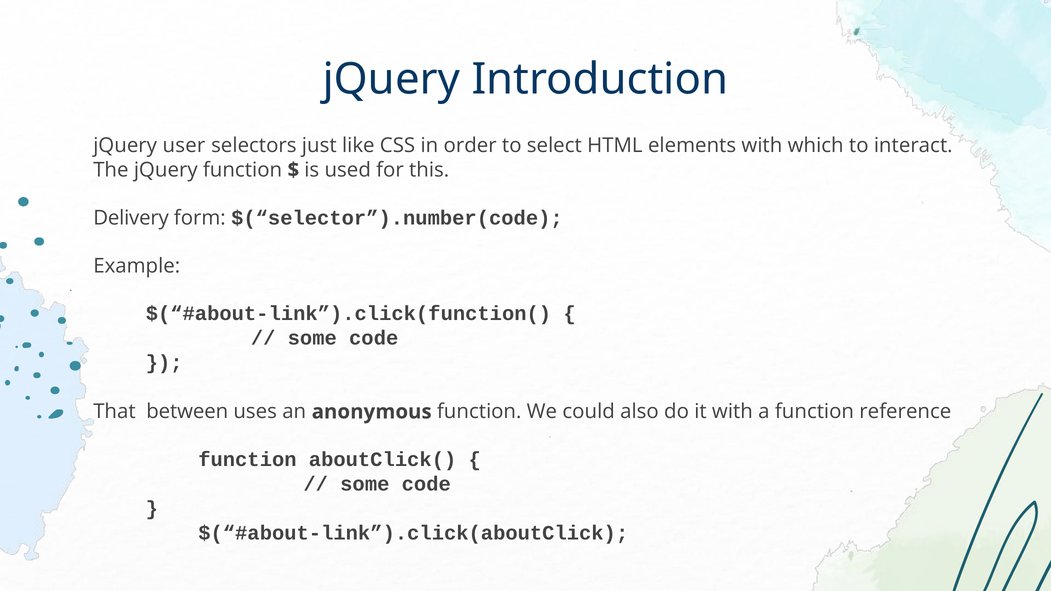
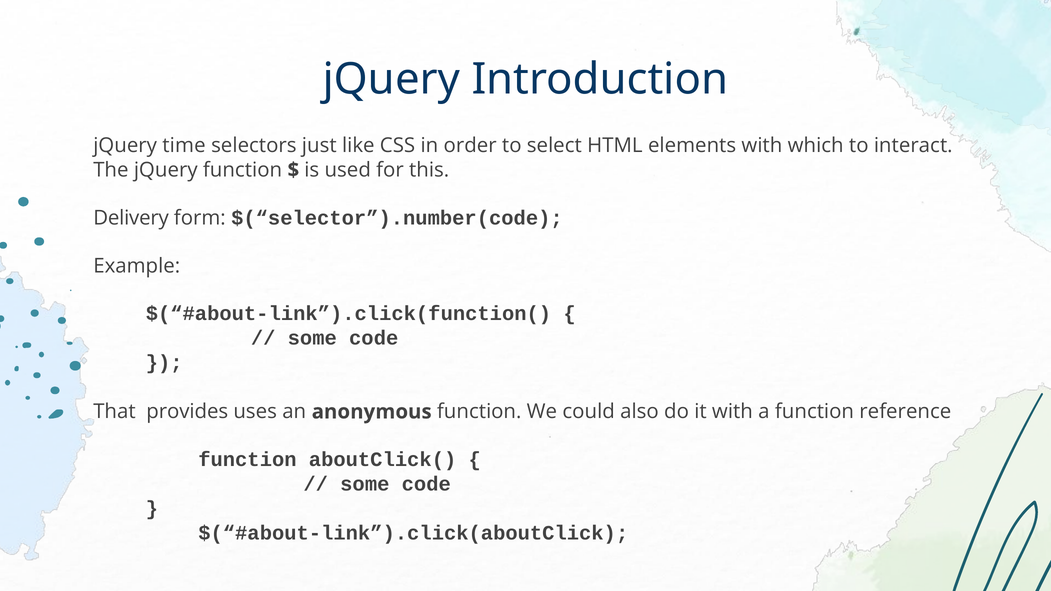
user: user -> time
between: between -> provides
